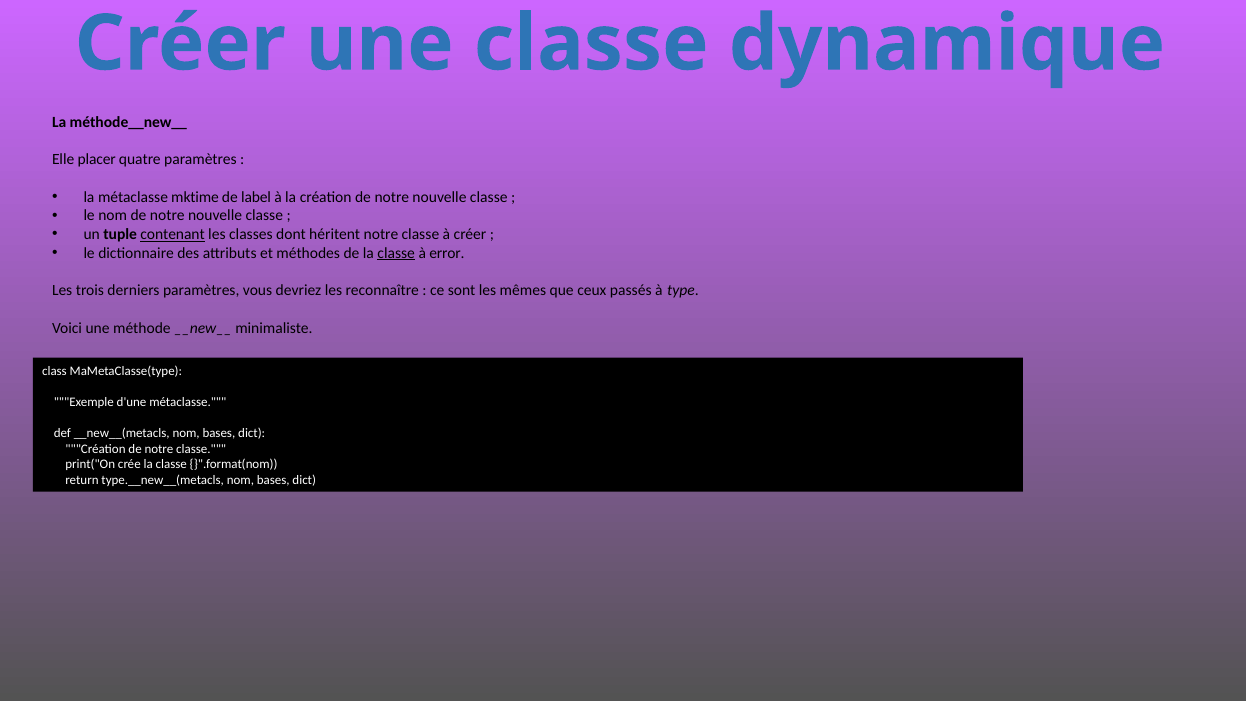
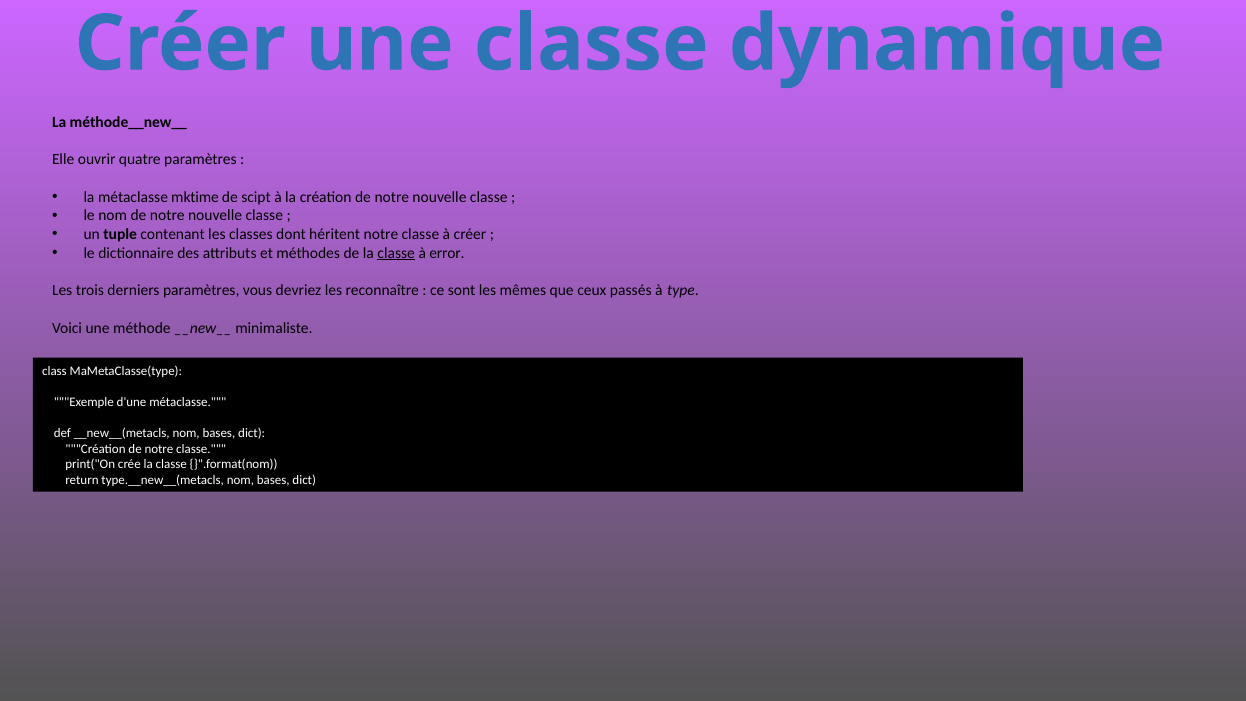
placer: placer -> ouvrir
label: label -> scipt
contenant underline: present -> none
